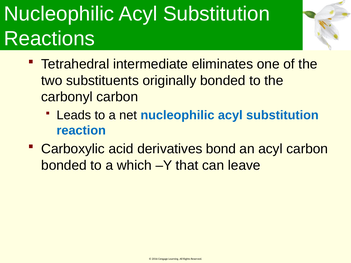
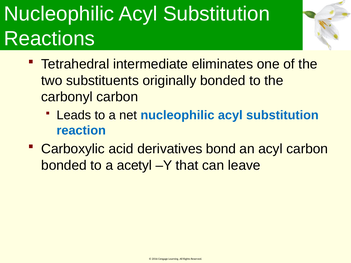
which: which -> acetyl
